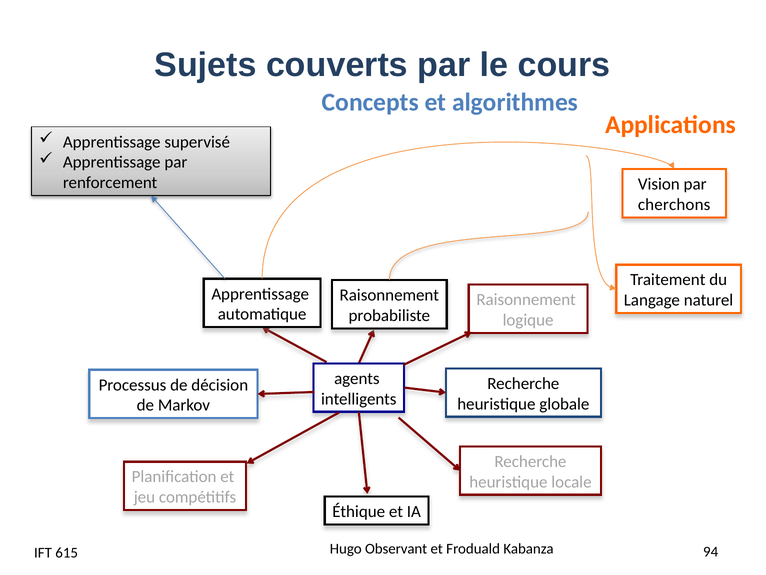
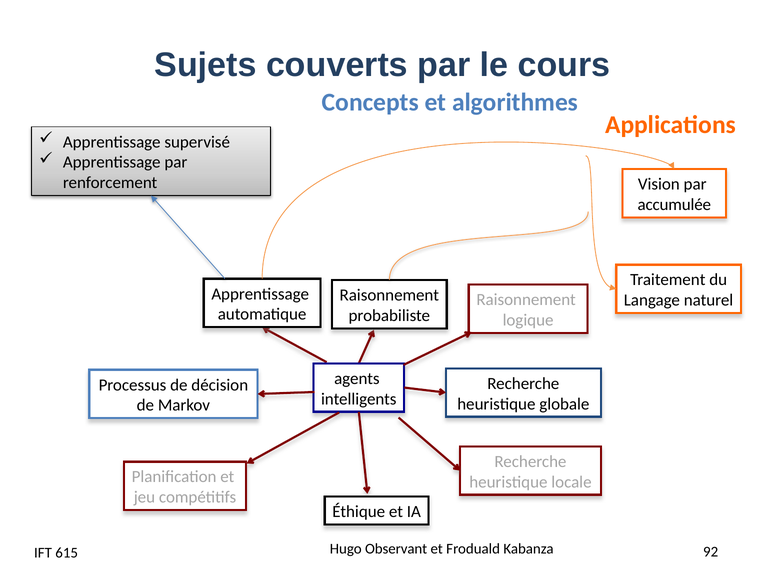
cherchons: cherchons -> accumulée
94: 94 -> 92
